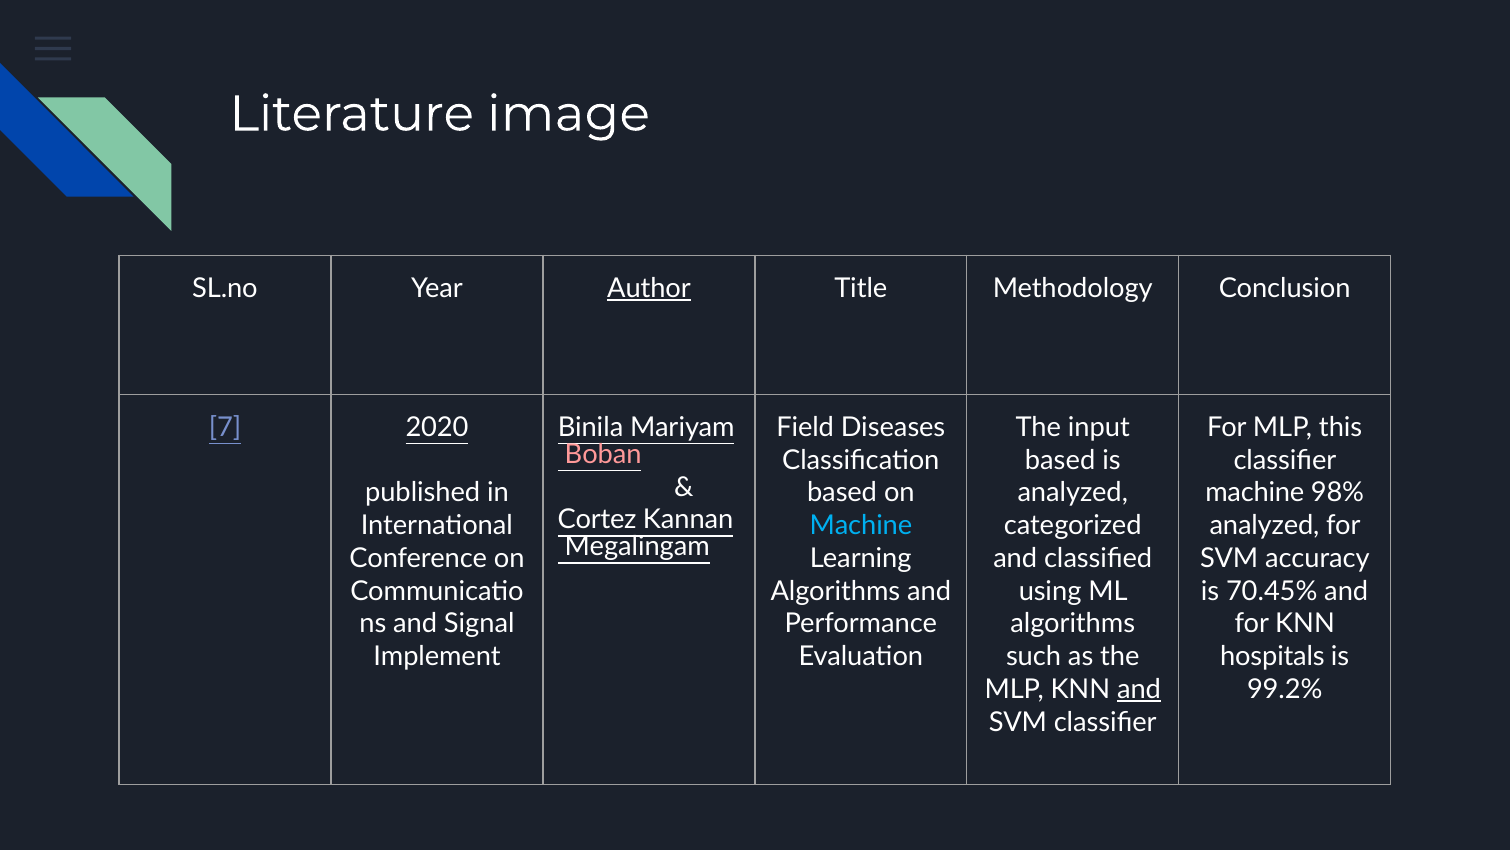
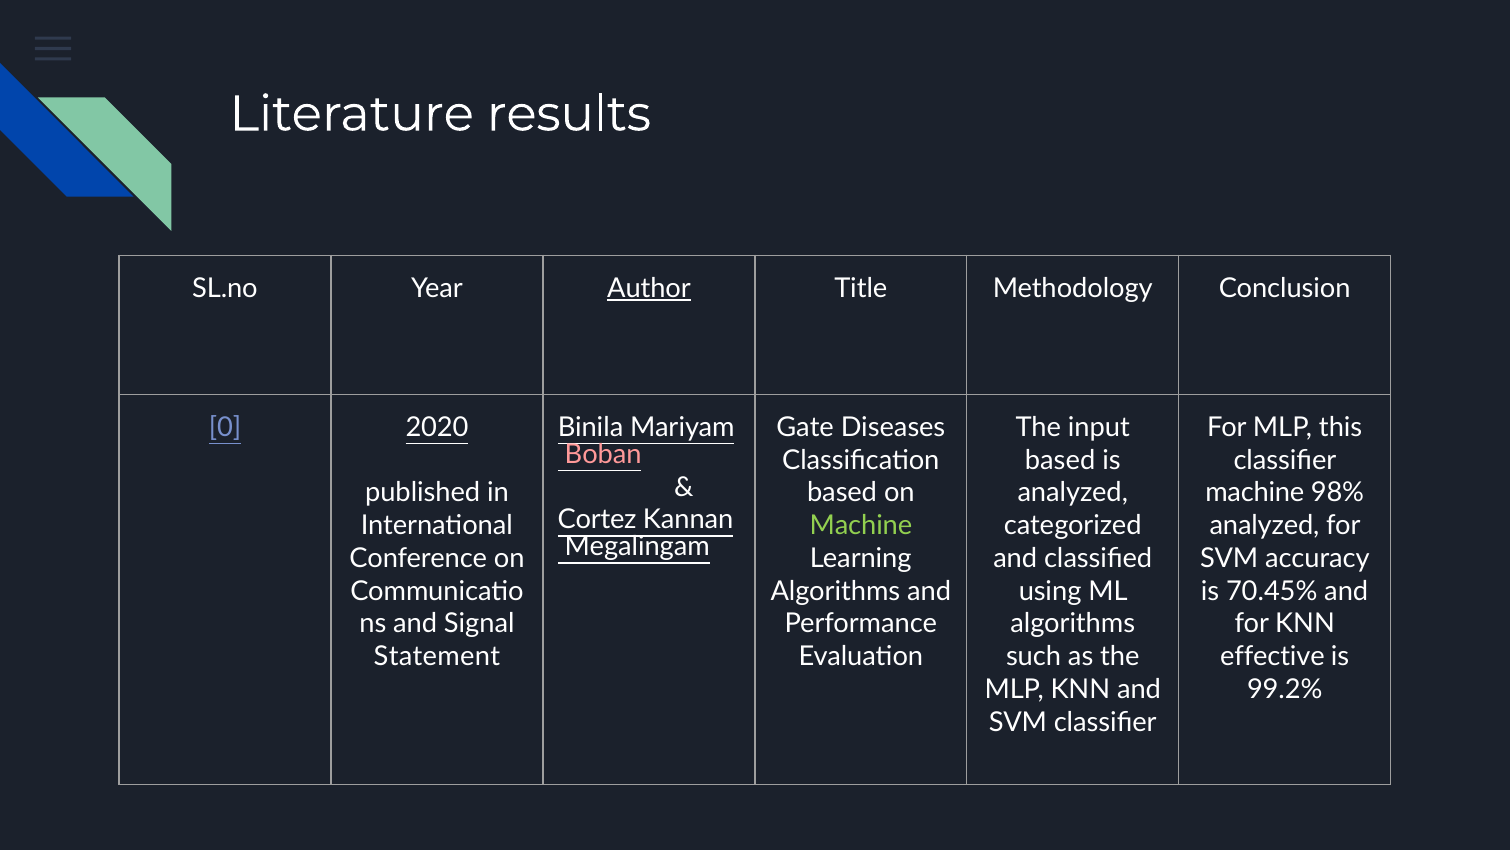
image: image -> results
7: 7 -> 0
Field: Field -> Gate
Machine at (861, 525) colour: light blue -> light green
Implement: Implement -> Statement
hospitals: hospitals -> effective
and at (1139, 689) underline: present -> none
